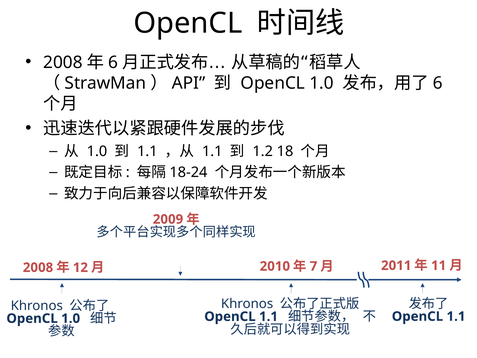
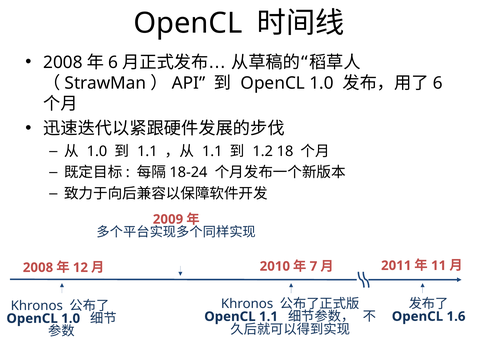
1.1 at (456, 316): 1.1 -> 1.6
